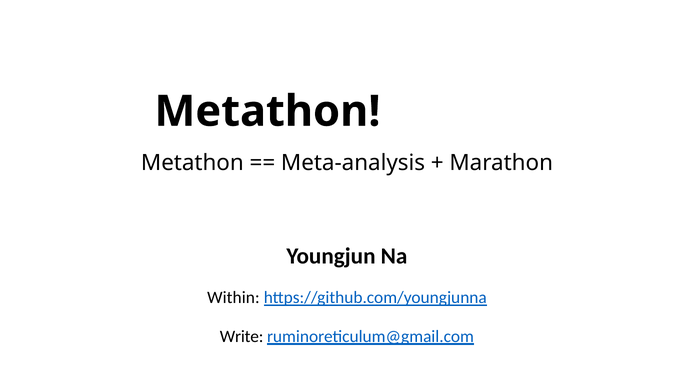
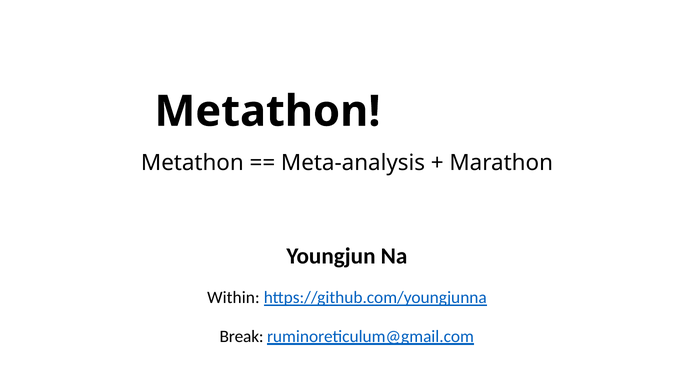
Write: Write -> Break
